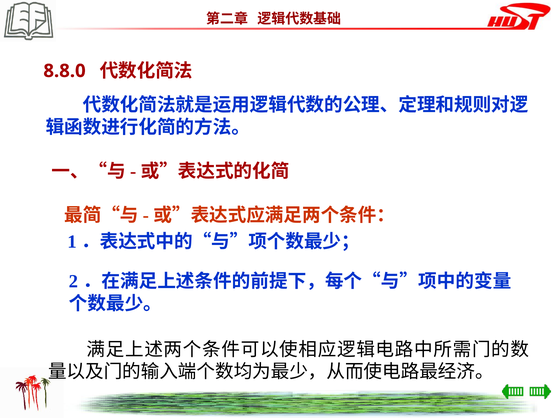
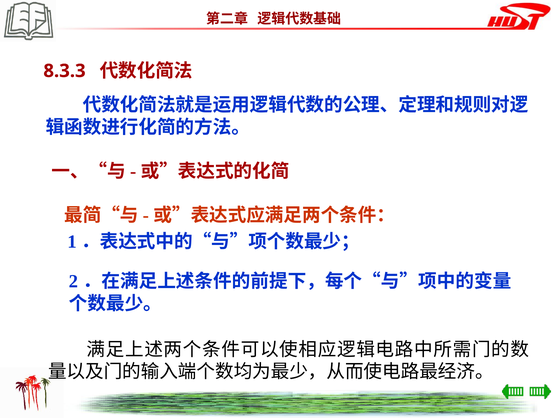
8.8.0: 8.8.0 -> 8.3.3
